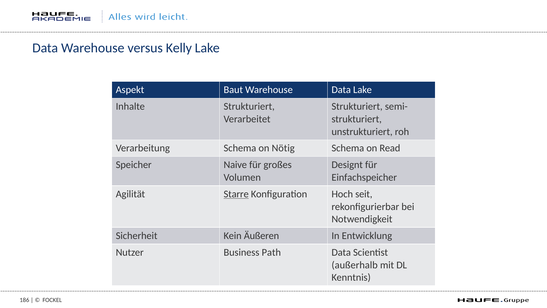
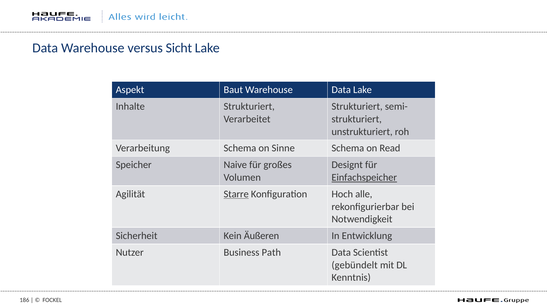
Kelly: Kelly -> Sicht
Nötig: Nötig -> Sinne
Einfachspeicher underline: none -> present
seit: seit -> alle
außerhalb: außerhalb -> gebündelt
